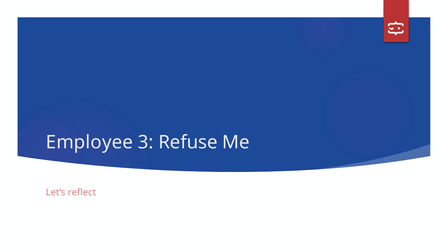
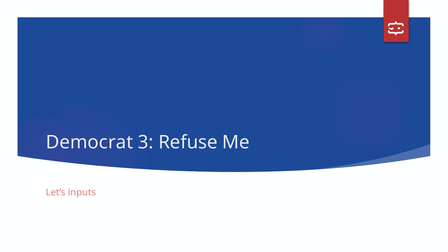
Employee: Employee -> Democrat
reflect: reflect -> inputs
